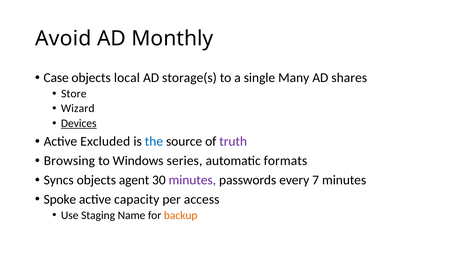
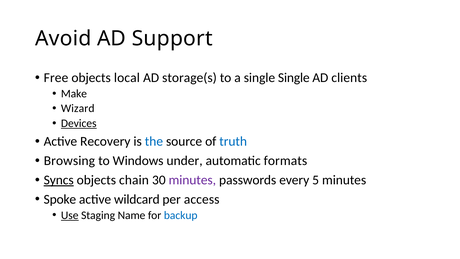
Monthly: Monthly -> Support
Case: Case -> Free
single Many: Many -> Single
shares: shares -> clients
Store: Store -> Make
Excluded: Excluded -> Recovery
truth colour: purple -> blue
series: series -> under
Syncs underline: none -> present
agent: agent -> chain
7: 7 -> 5
capacity: capacity -> wildcard
Use underline: none -> present
backup colour: orange -> blue
